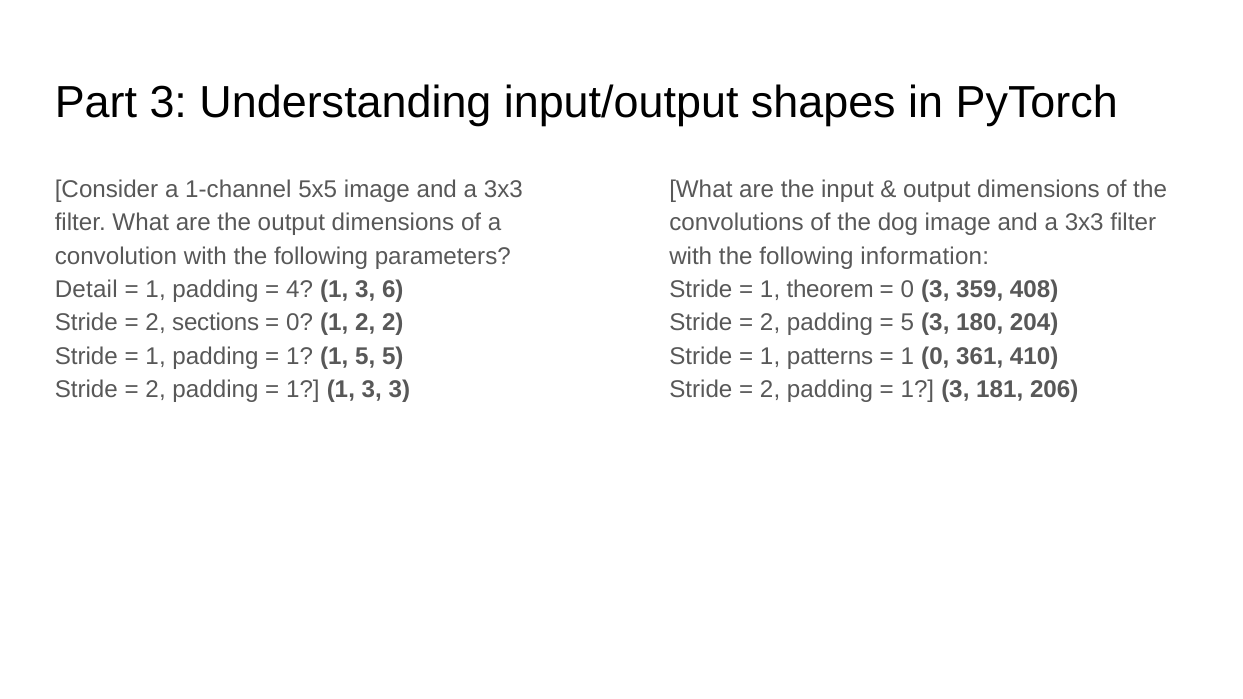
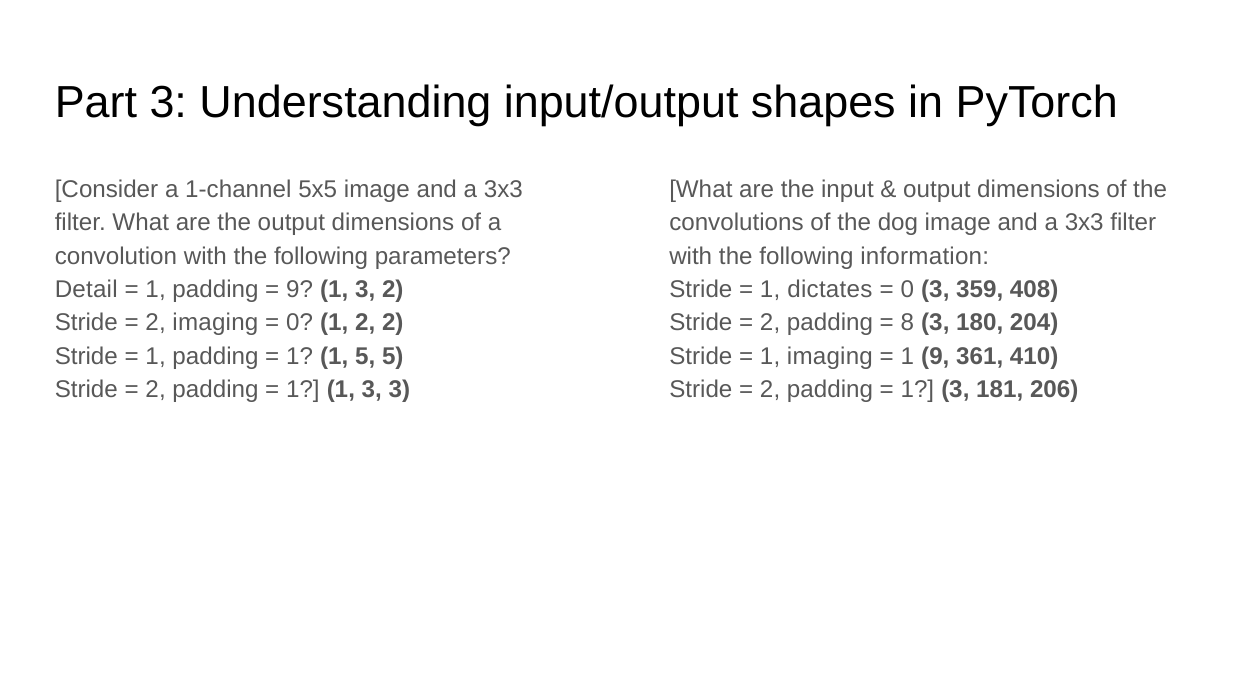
4 at (300, 290): 4 -> 9
3 6: 6 -> 2
theorem: theorem -> dictates
2 sections: sections -> imaging
5 at (907, 323): 5 -> 8
1 patterns: patterns -> imaging
1 0: 0 -> 9
